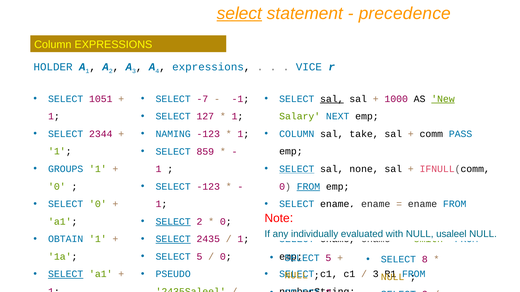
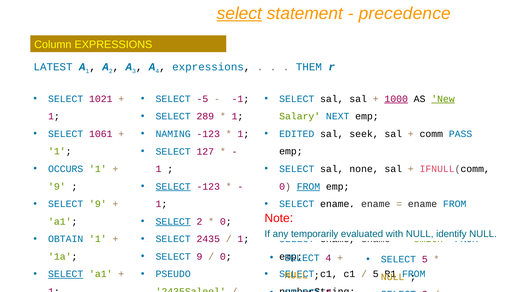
HOLDER: HOLDER -> LATEST
VICE: VICE -> THEM
1051: 1051 -> 1021
sal at (332, 99) underline: present -> none
1000 underline: none -> present
-7: -7 -> -5
127: 127 -> 289
2344: 2344 -> 1061
COLUMN at (297, 134): COLUMN -> EDITED
take: take -> seek
859: 859 -> 127
GROUPS: GROUPS -> OCCURS
SELECT at (297, 169) underline: present -> none
SELECT at (173, 187) underline: none -> present
0 at (57, 187): 0 -> 9
0 at (98, 204): 0 -> 9
individually: individually -> temporarily
usaleel: usaleel -> identify
SELECT at (173, 239) underline: present -> none
5 at (199, 257): 5 -> 9
5 at (328, 258): 5 -> 4
SELECT 8: 8 -> 5
3 at (376, 275): 3 -> 5
